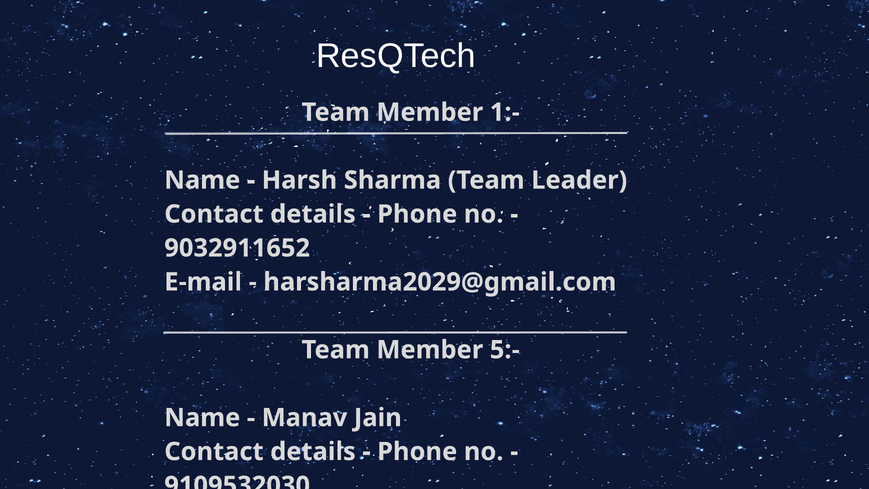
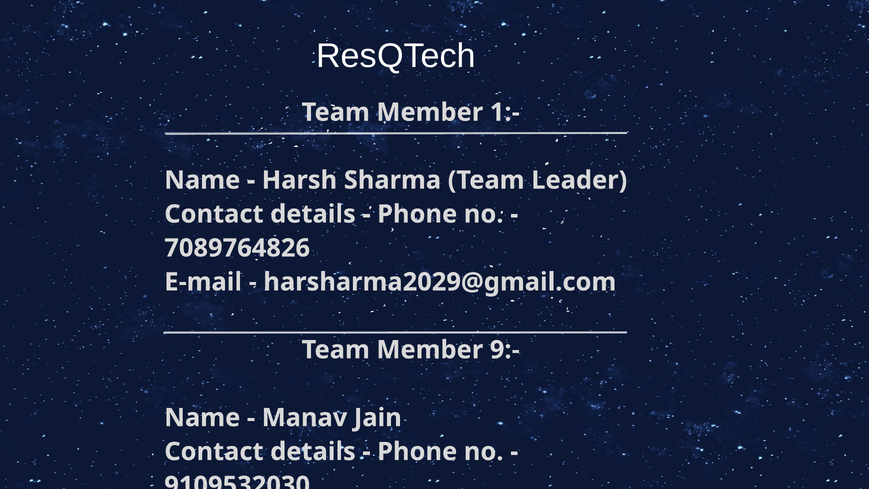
9032911652: 9032911652 -> 7089764826
5:-: 5:- -> 9:-
